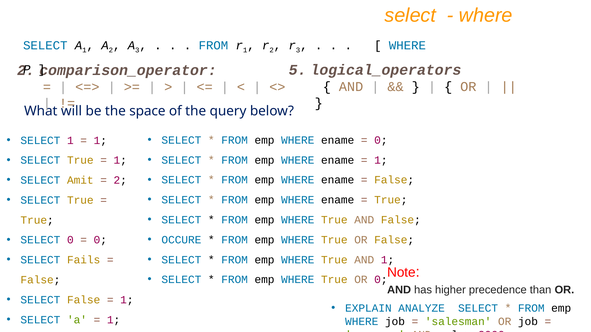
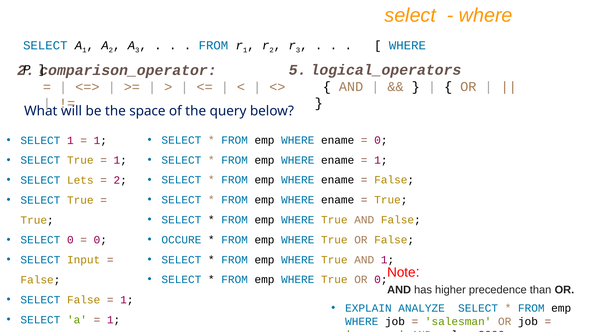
Amit: Amit -> Lets
Fails: Fails -> Input
